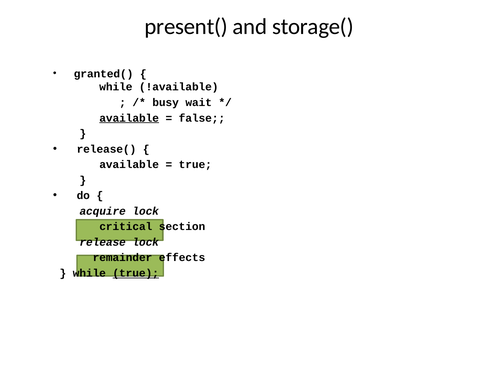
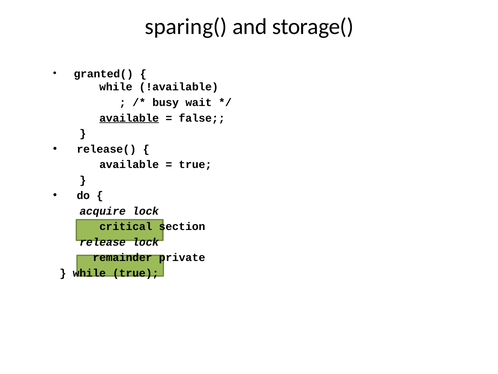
present(: present( -> sparing(
effects: effects -> private
true at (136, 273) underline: present -> none
